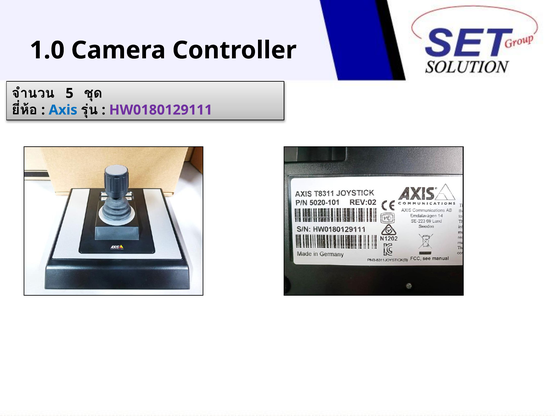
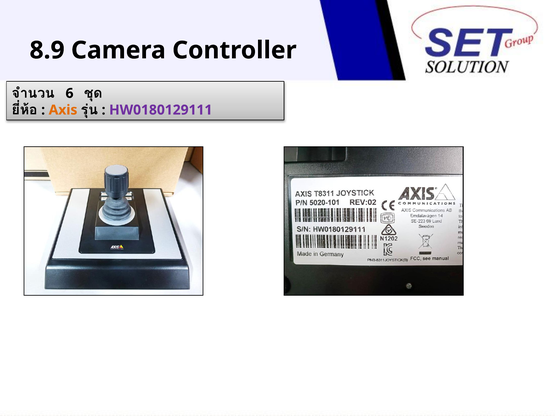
1.0: 1.0 -> 8.9
5: 5 -> 6
Axis colour: blue -> orange
